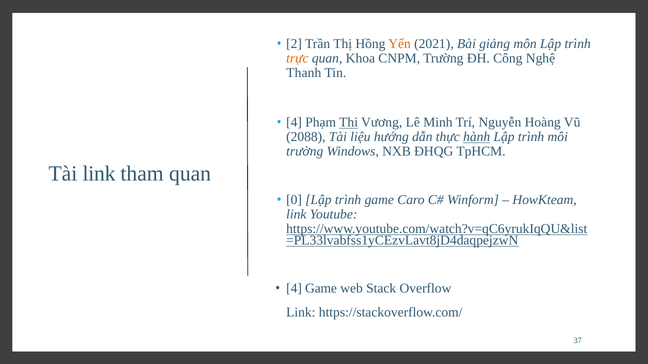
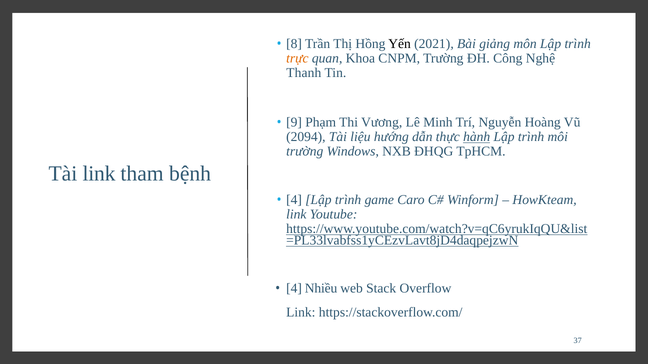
2: 2 -> 8
Yến colour: orange -> black
4 at (294, 123): 4 -> 9
Thi underline: present -> none
2088: 2088 -> 2094
tham quan: quan -> bệnh
0 at (294, 200): 0 -> 4
4 Game: Game -> Nhiều
